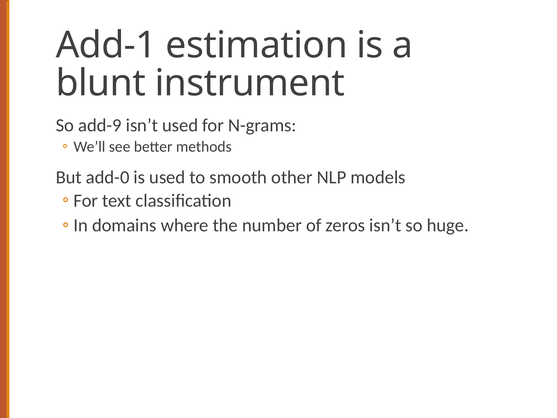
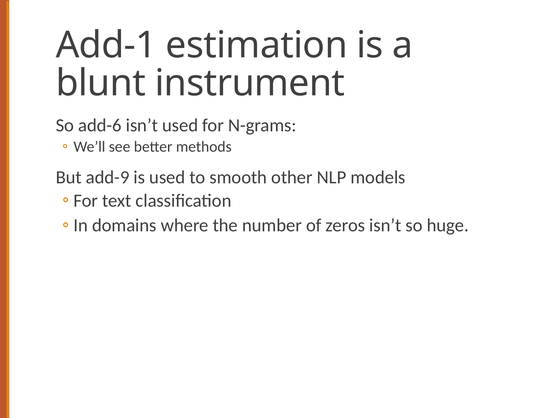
add-9: add-9 -> add-6
add-0: add-0 -> add-9
